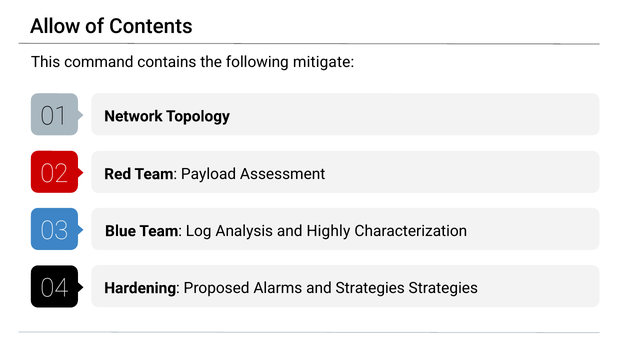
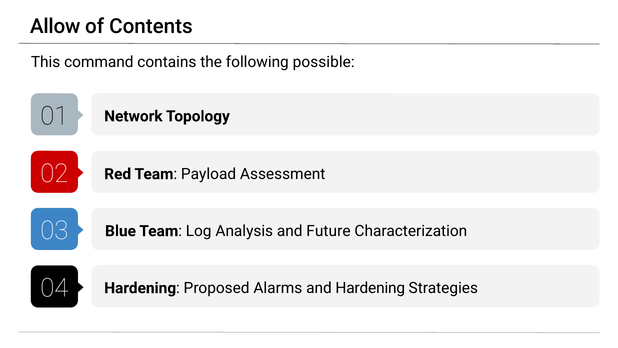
mitigate: mitigate -> possible
Highly: Highly -> Future
and Strategies: Strategies -> Hardening
